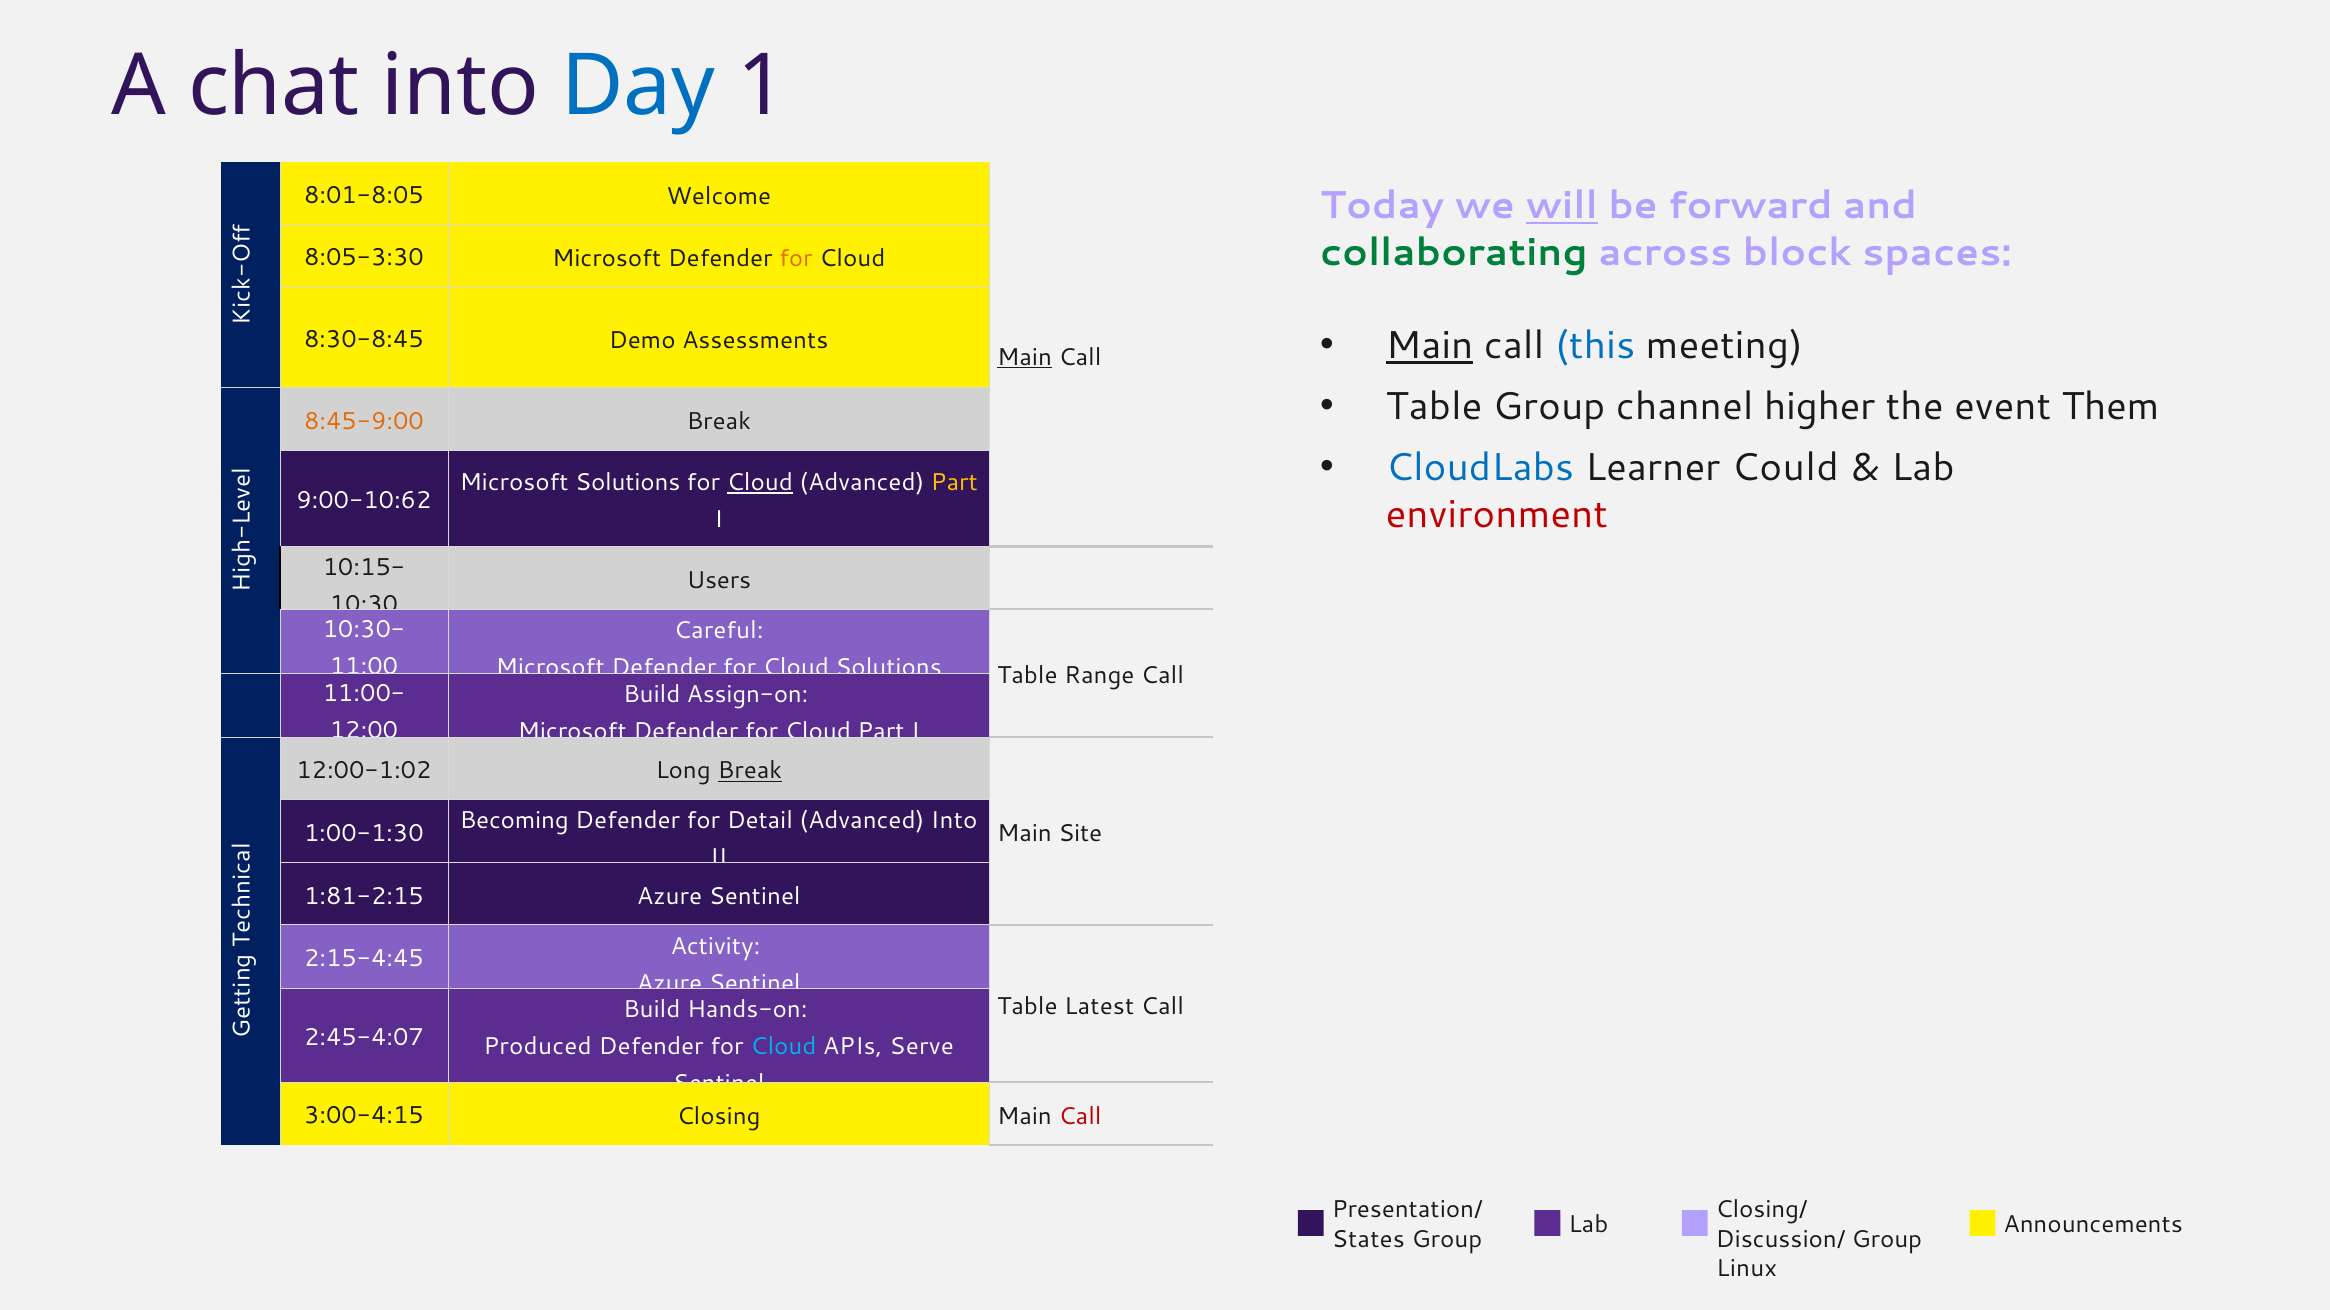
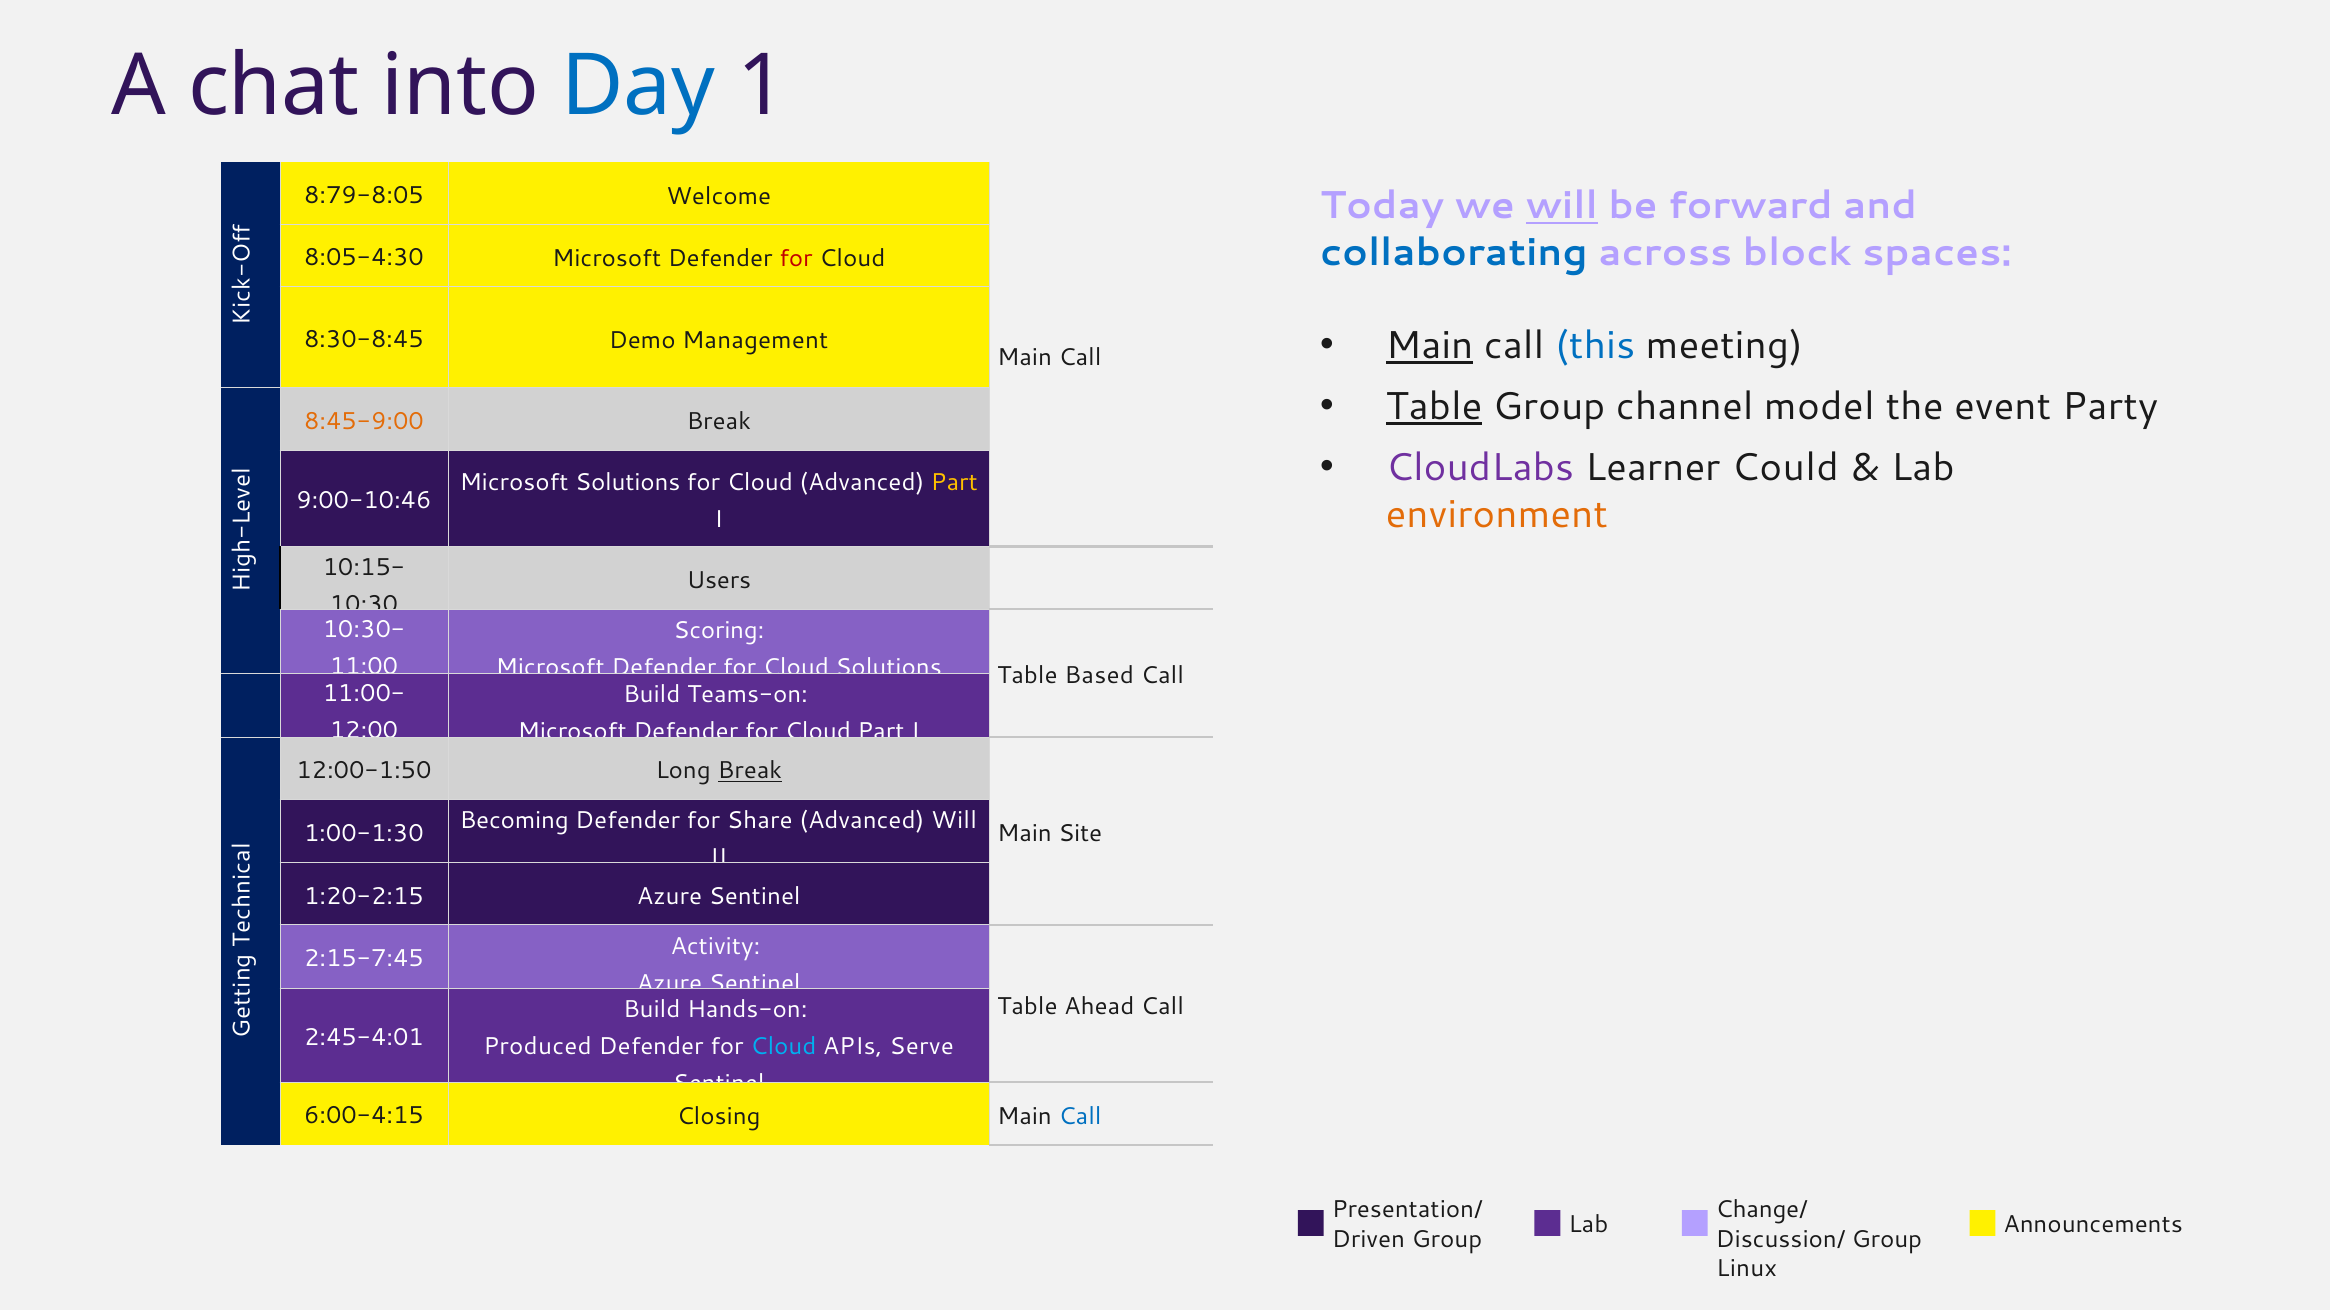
8:01-8:05: 8:01-8:05 -> 8:79-8:05
collaborating colour: green -> blue
8:05-3:30: 8:05-3:30 -> 8:05-4:30
for at (796, 259) colour: orange -> red
Assessments: Assessments -> Management
Main at (1025, 357) underline: present -> none
Table at (1434, 407) underline: none -> present
higher: higher -> model
Them: Them -> Party
CloudLabs colour: blue -> purple
Cloud at (760, 483) underline: present -> none
9:00-10:62: 9:00-10:62 -> 9:00-10:46
environment colour: red -> orange
Careful: Careful -> Scoring
Range: Range -> Based
Assign-on: Assign-on -> Teams-on
12:00-1:02: 12:00-1:02 -> 12:00-1:50
Detail: Detail -> Share
Advanced Into: Into -> Will
1:81-2:15: 1:81-2:15 -> 1:20-2:15
2:15-4:45: 2:15-4:45 -> 2:15-7:45
Latest: Latest -> Ahead
2:45-4:07: 2:45-4:07 -> 2:45-4:01
3:00-4:15: 3:00-4:15 -> 6:00-4:15
Call at (1080, 1117) colour: red -> blue
Closing/: Closing/ -> Change/
States: States -> Driven
